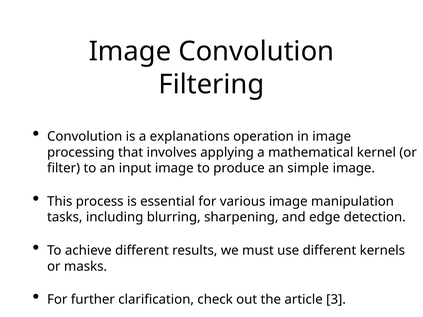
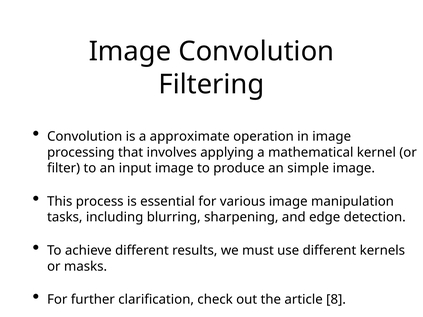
explanations: explanations -> approximate
3: 3 -> 8
